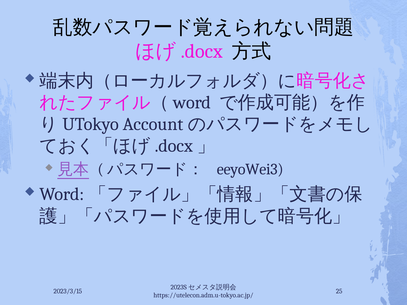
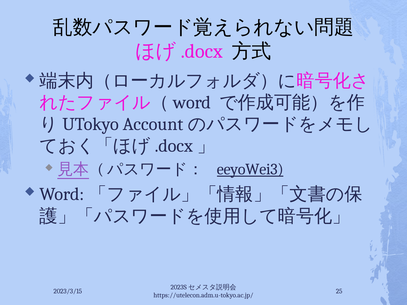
eeyoWei3 underline: none -> present
